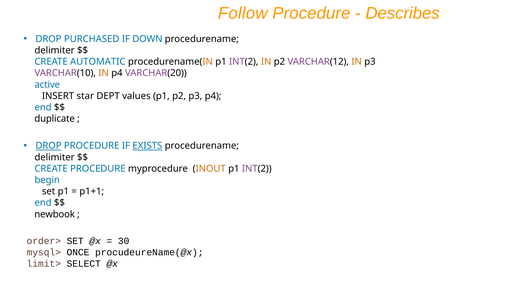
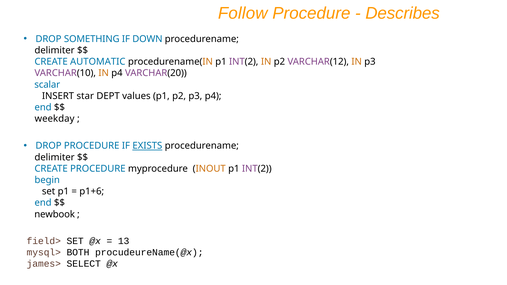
PURCHASED: PURCHASED -> SOMETHING
active: active -> scalar
duplicate: duplicate -> weekday
DROP at (49, 146) underline: present -> none
p1+1: p1+1 -> p1+6
order>: order> -> field>
30: 30 -> 13
ONCE: ONCE -> BOTH
limit>: limit> -> james>
